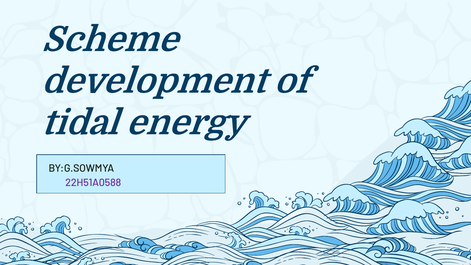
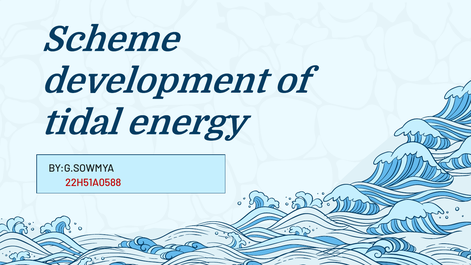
22H51A0588 colour: purple -> red
